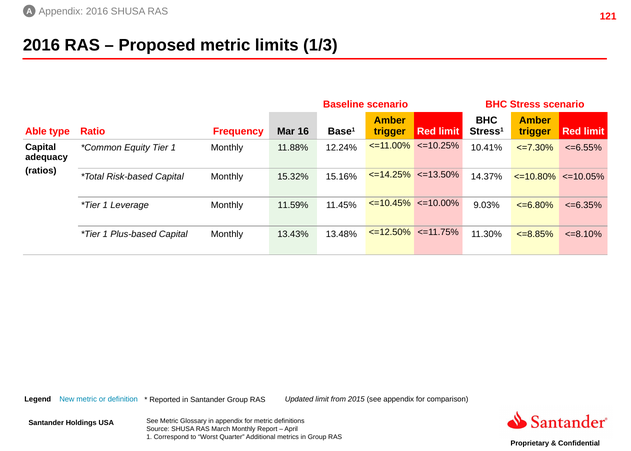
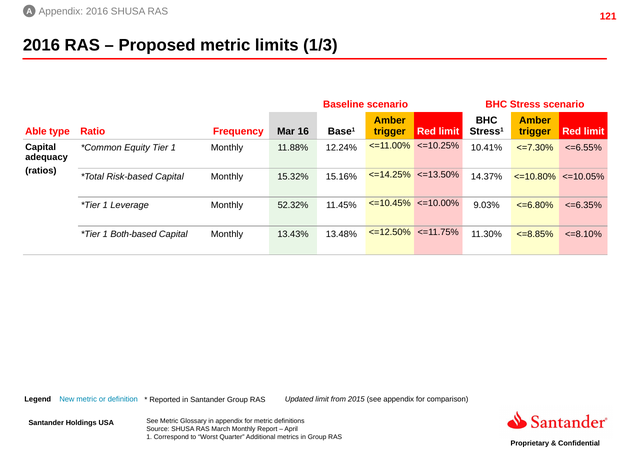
11.59%: 11.59% -> 52.32%
Plus-based: Plus-based -> Both-based
